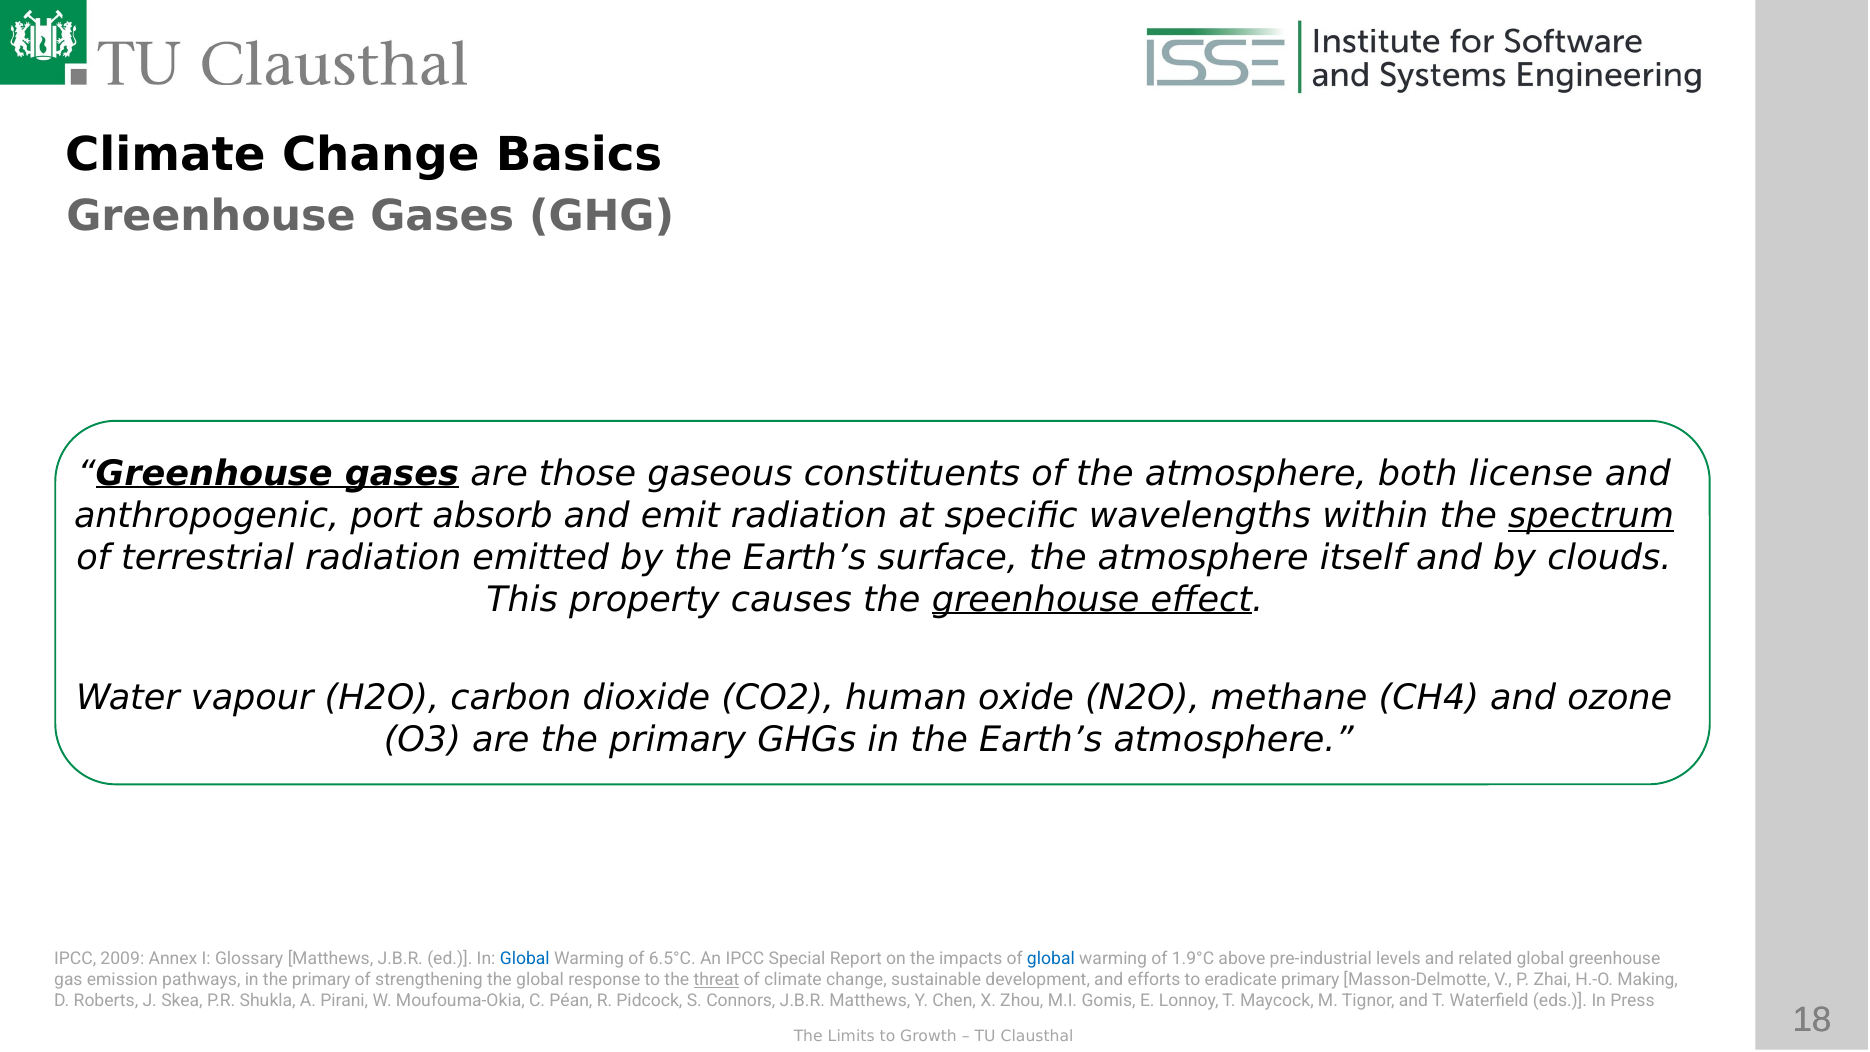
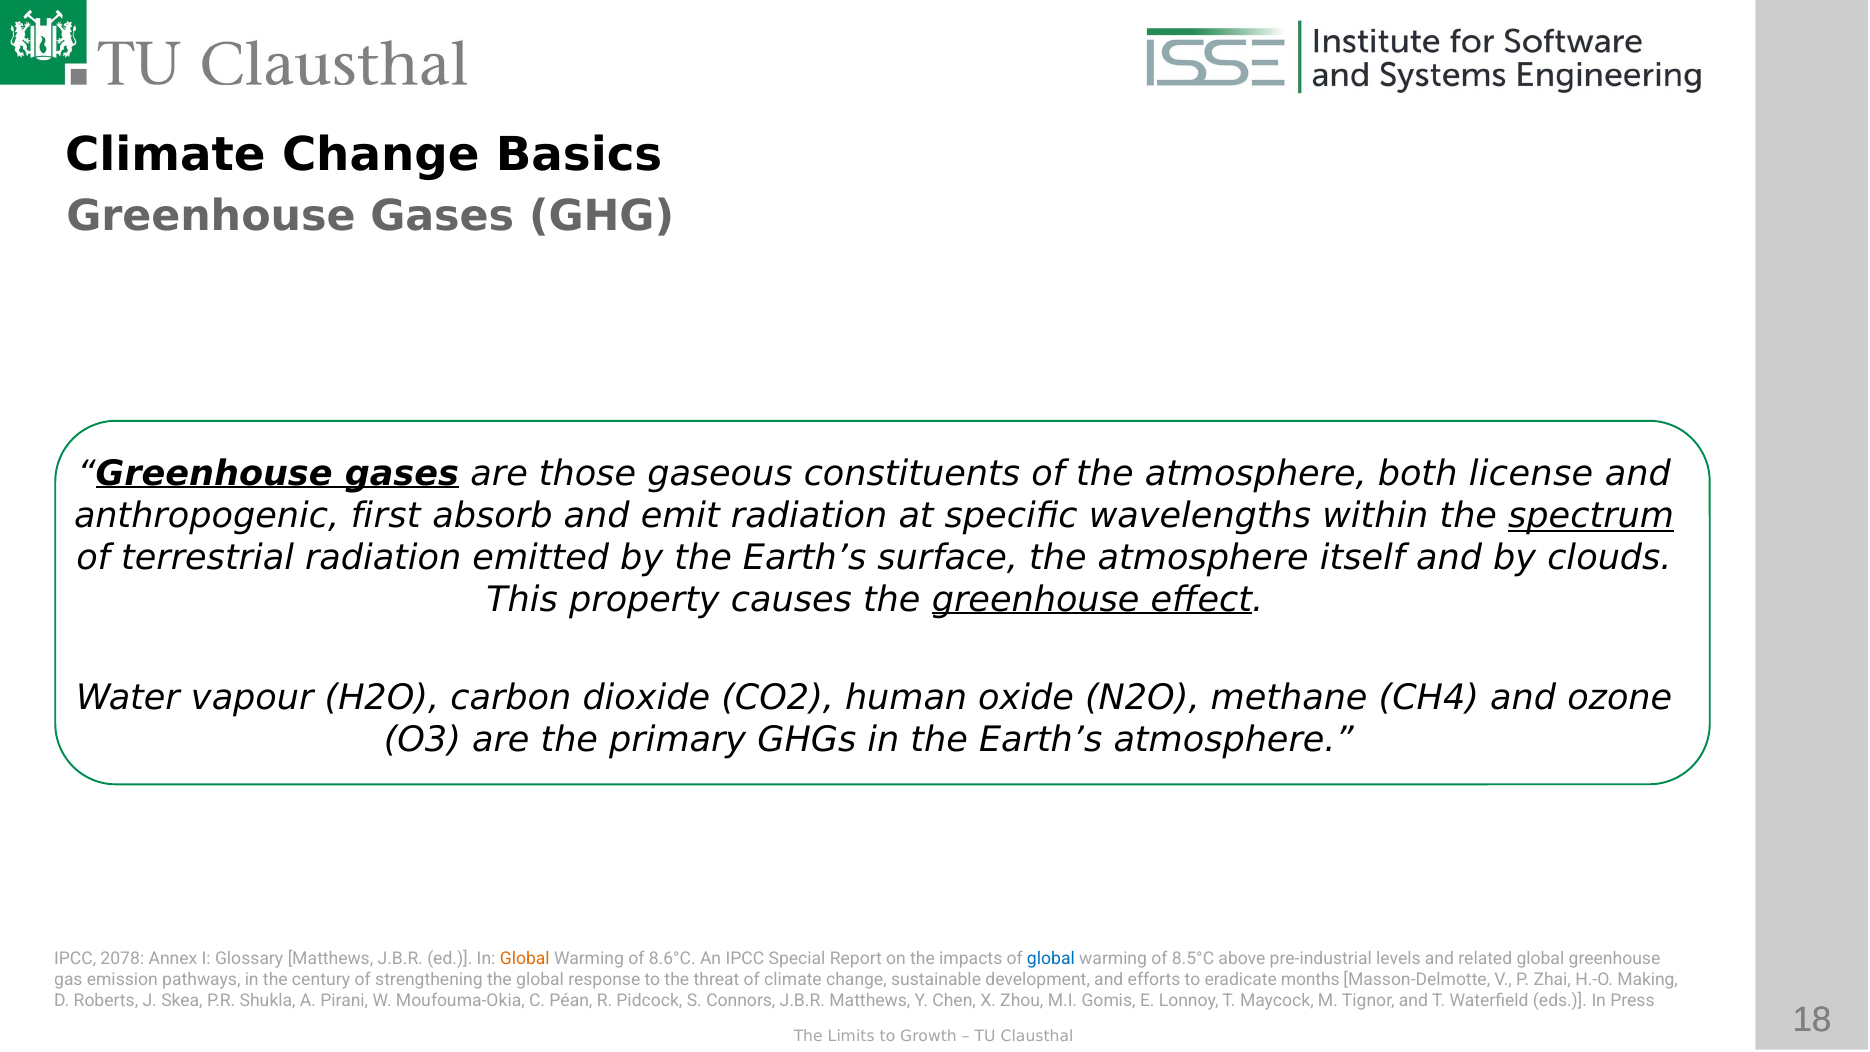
port: port -> first
2009: 2009 -> 2078
Global at (525, 958) colour: blue -> orange
6.5°C: 6.5°C -> 8.6°C
1.9°C: 1.9°C -> 8.5°C
in the primary: primary -> century
threat underline: present -> none
eradicate primary: primary -> months
